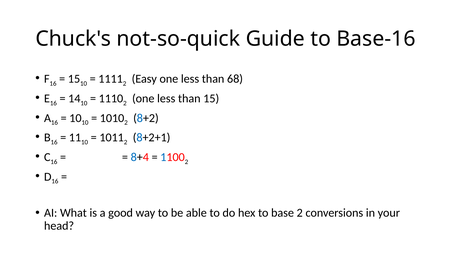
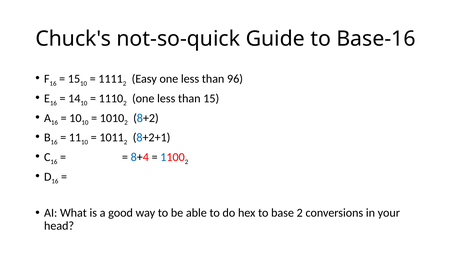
68: 68 -> 96
